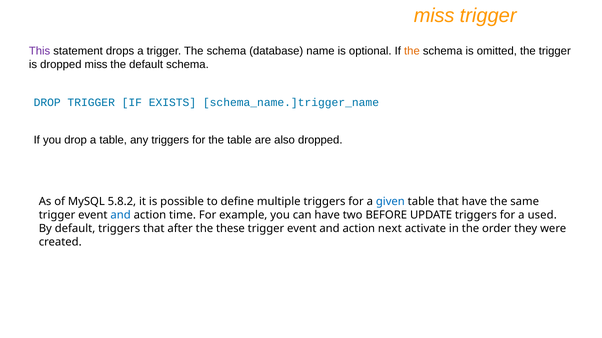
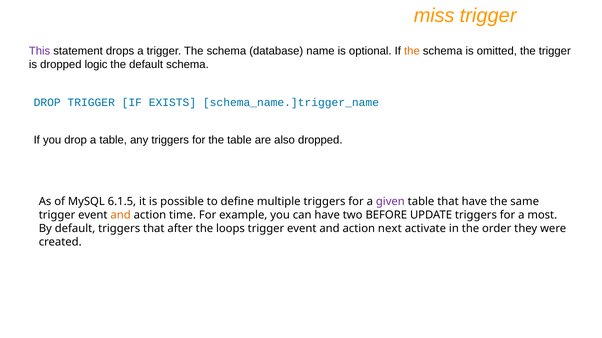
dropped miss: miss -> logic
5.8.2: 5.8.2 -> 6.1.5
given colour: blue -> purple
and at (121, 215) colour: blue -> orange
used: used -> most
these: these -> loops
